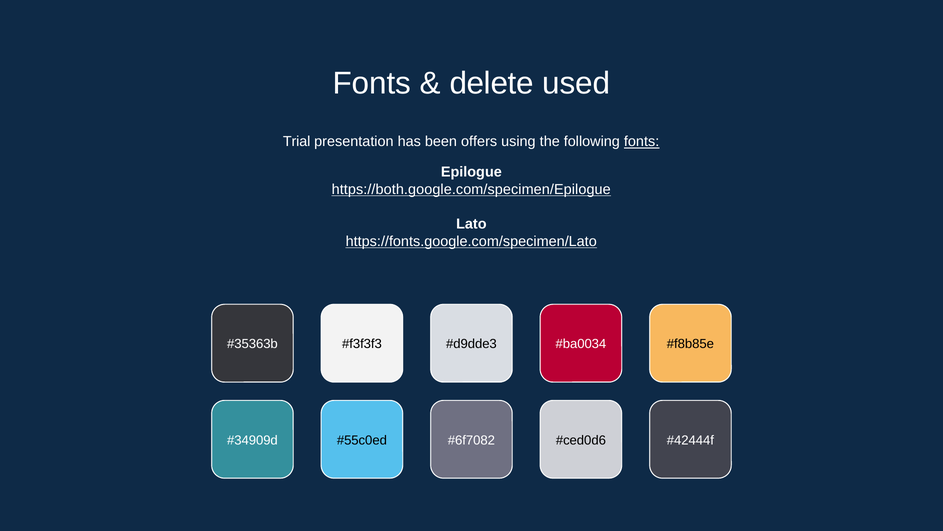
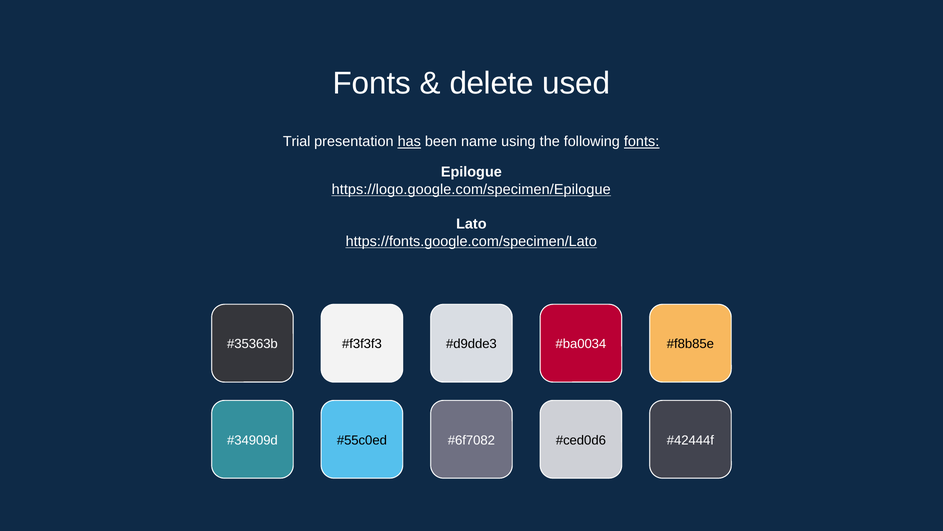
has underline: none -> present
offers: offers -> name
https://both.google.com/specimen/Epilogue: https://both.google.com/specimen/Epilogue -> https://logo.google.com/specimen/Epilogue
